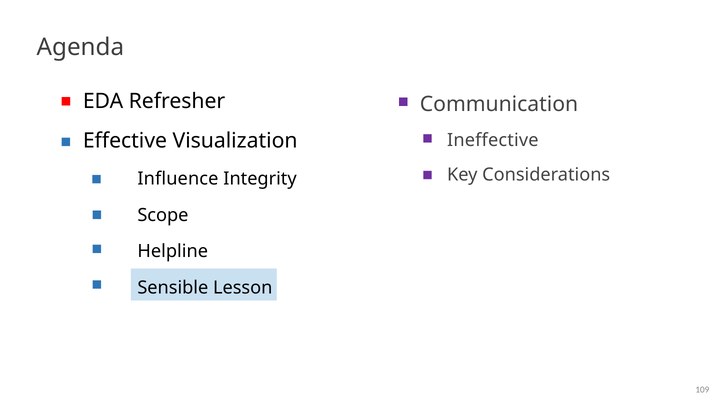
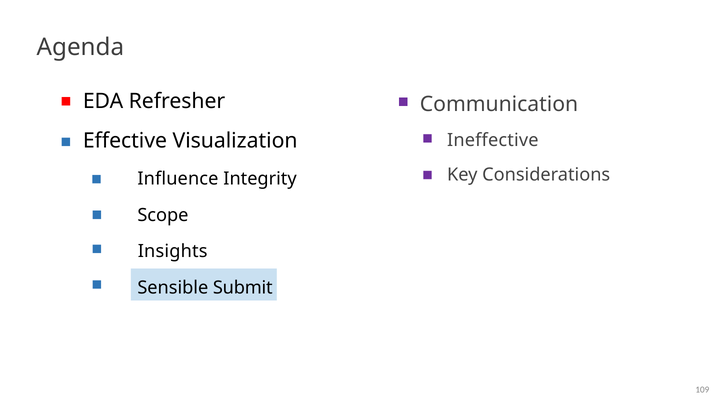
Helpline: Helpline -> Insights
Lesson: Lesson -> Submit
